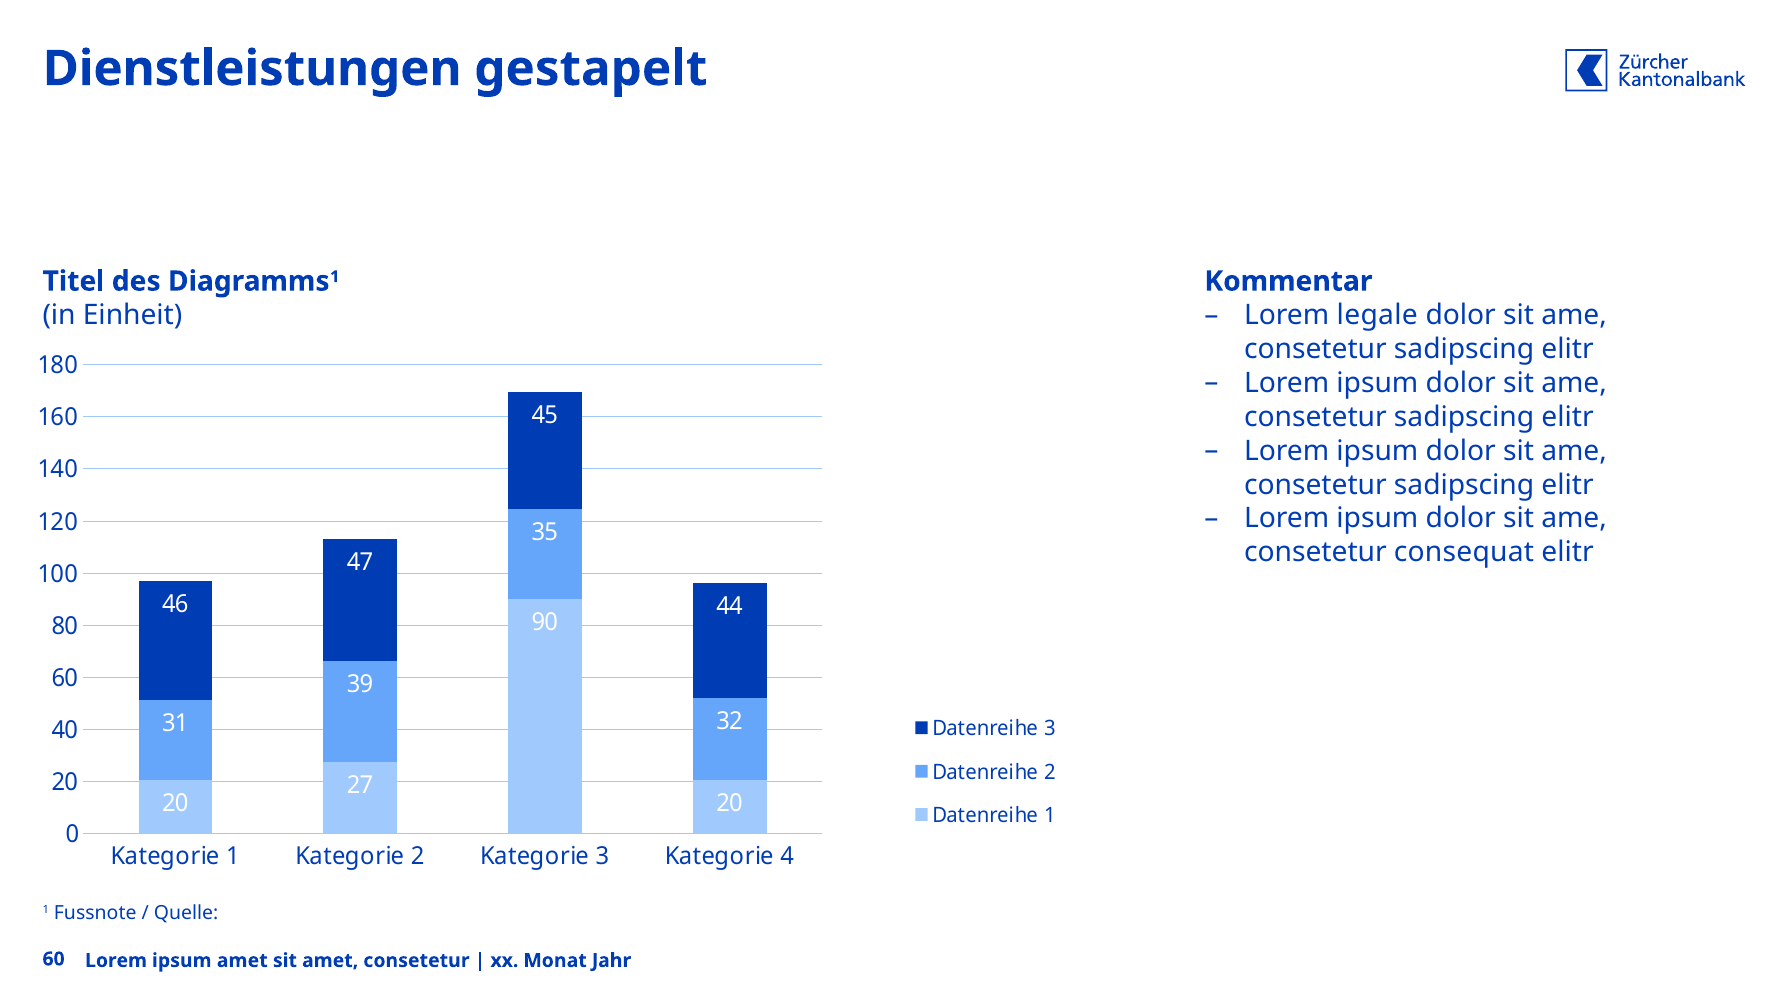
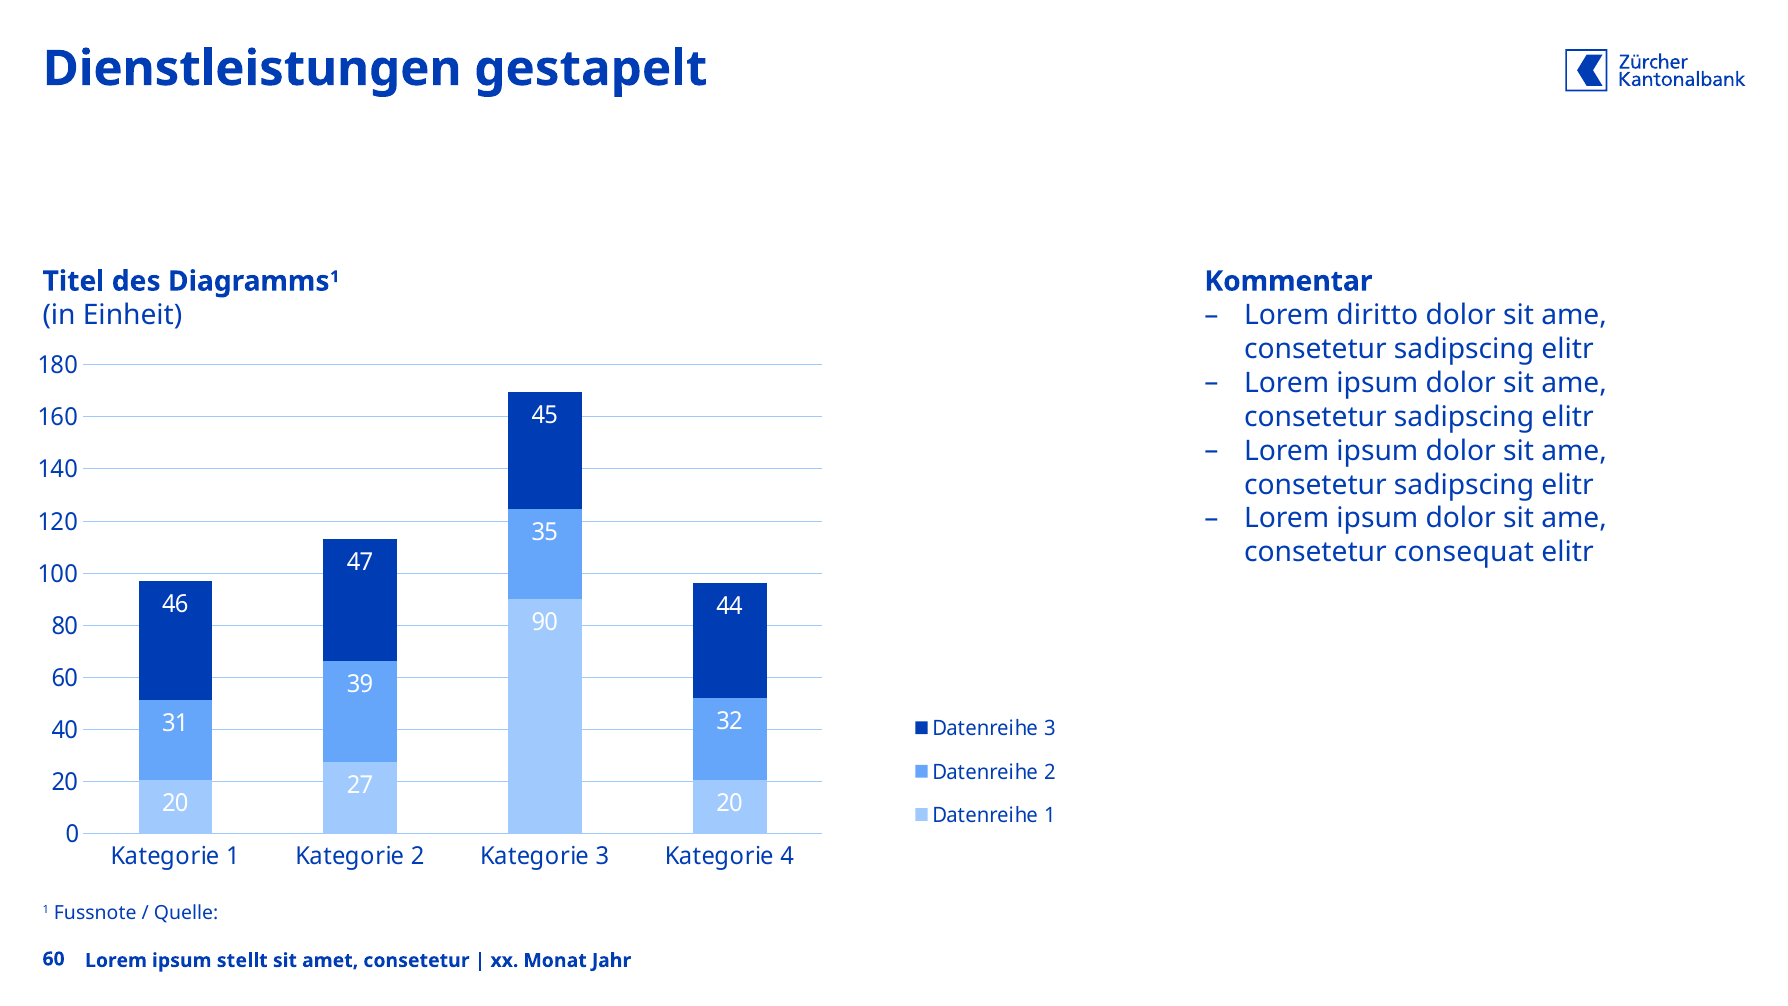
legale: legale -> diritto
ipsum amet: amet -> stellt
